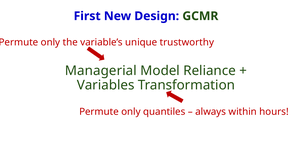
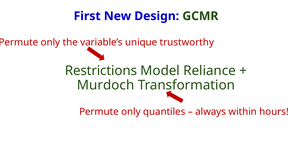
Managerial: Managerial -> Restrictions
Variables: Variables -> Murdoch
